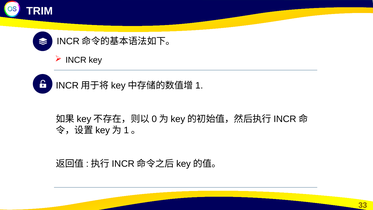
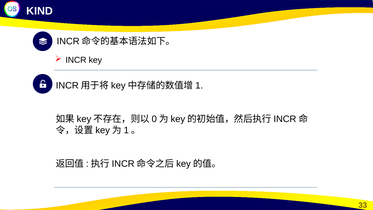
TRIM: TRIM -> KIND
